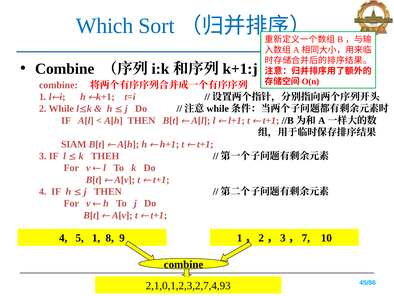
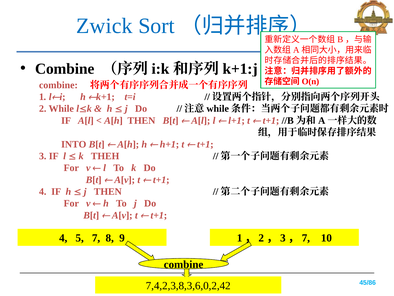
Which: Which -> Zwick
SIAM: SIAM -> INTO
5 1: 1 -> 7
2,1,0,1,2,3,2,7,4,93: 2,1,0,1,2,3,2,7,4,93 -> 7,4,2,3,8,3,6,0,2,42
